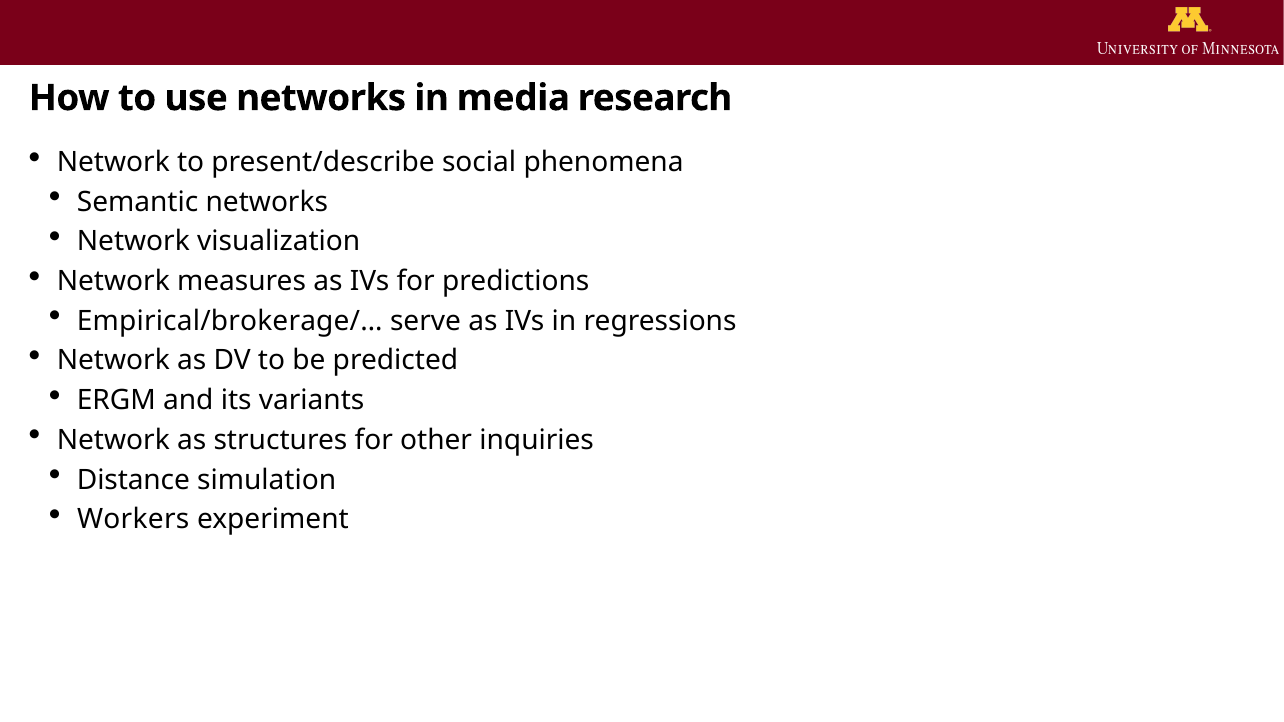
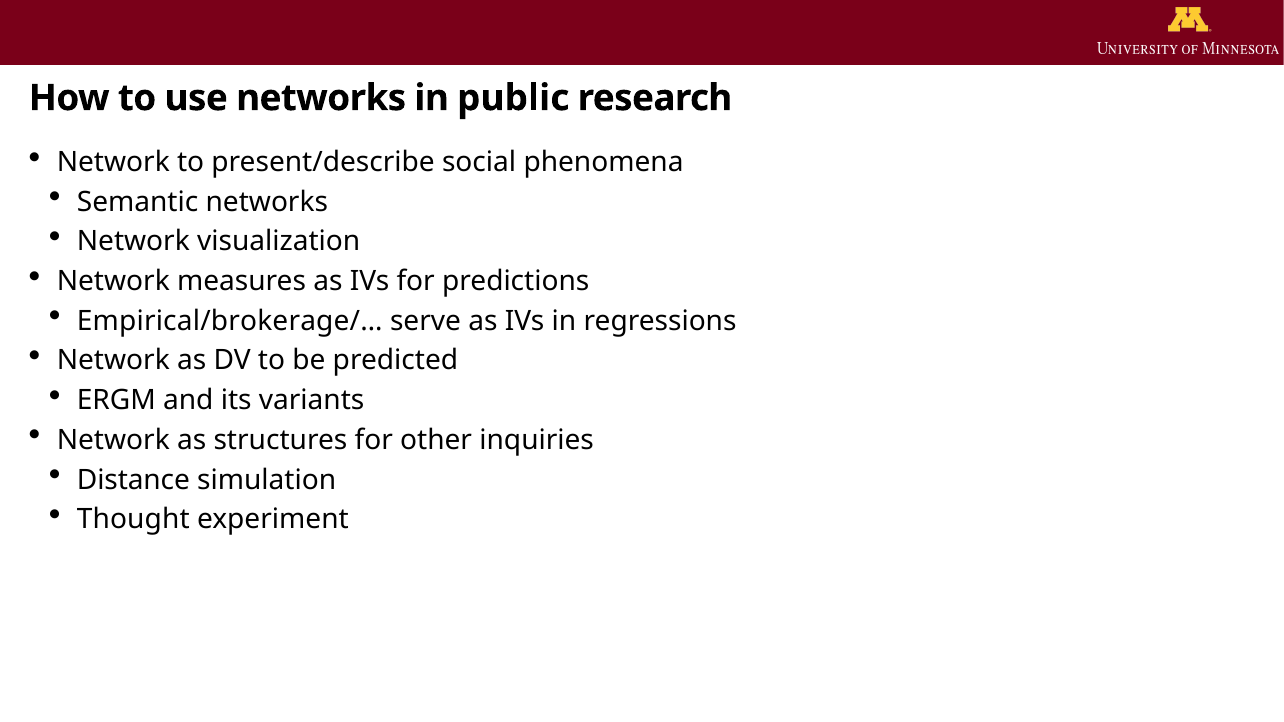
media: media -> public
Workers: Workers -> Thought
